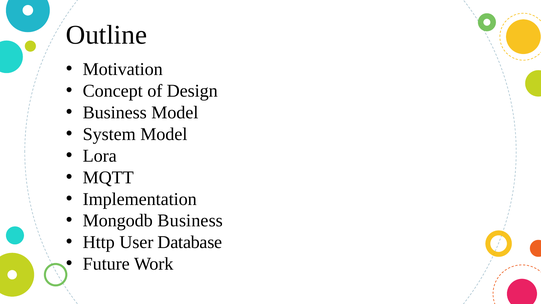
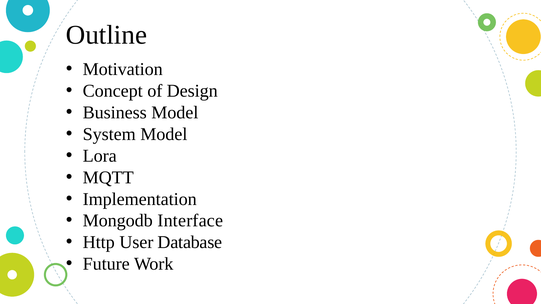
Mongodb Business: Business -> Interface
